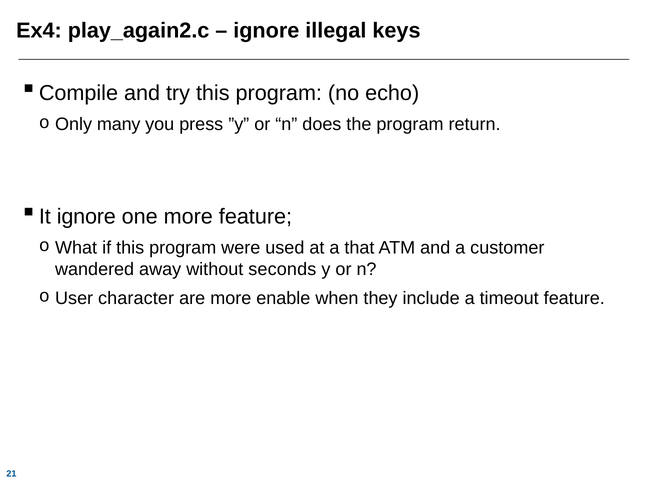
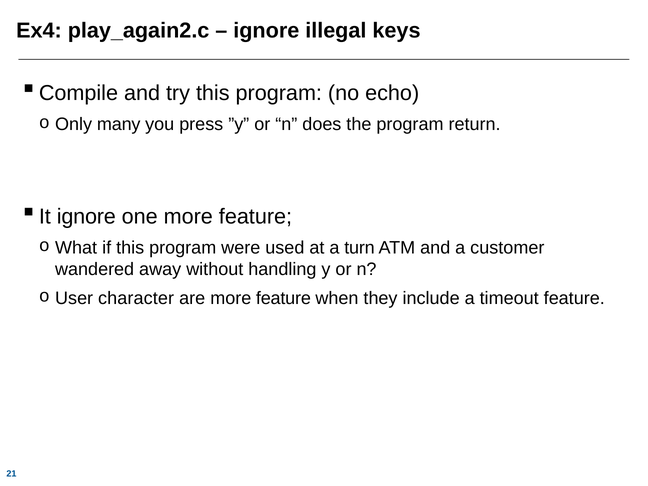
that: that -> turn
seconds: seconds -> handling
are more enable: enable -> feature
